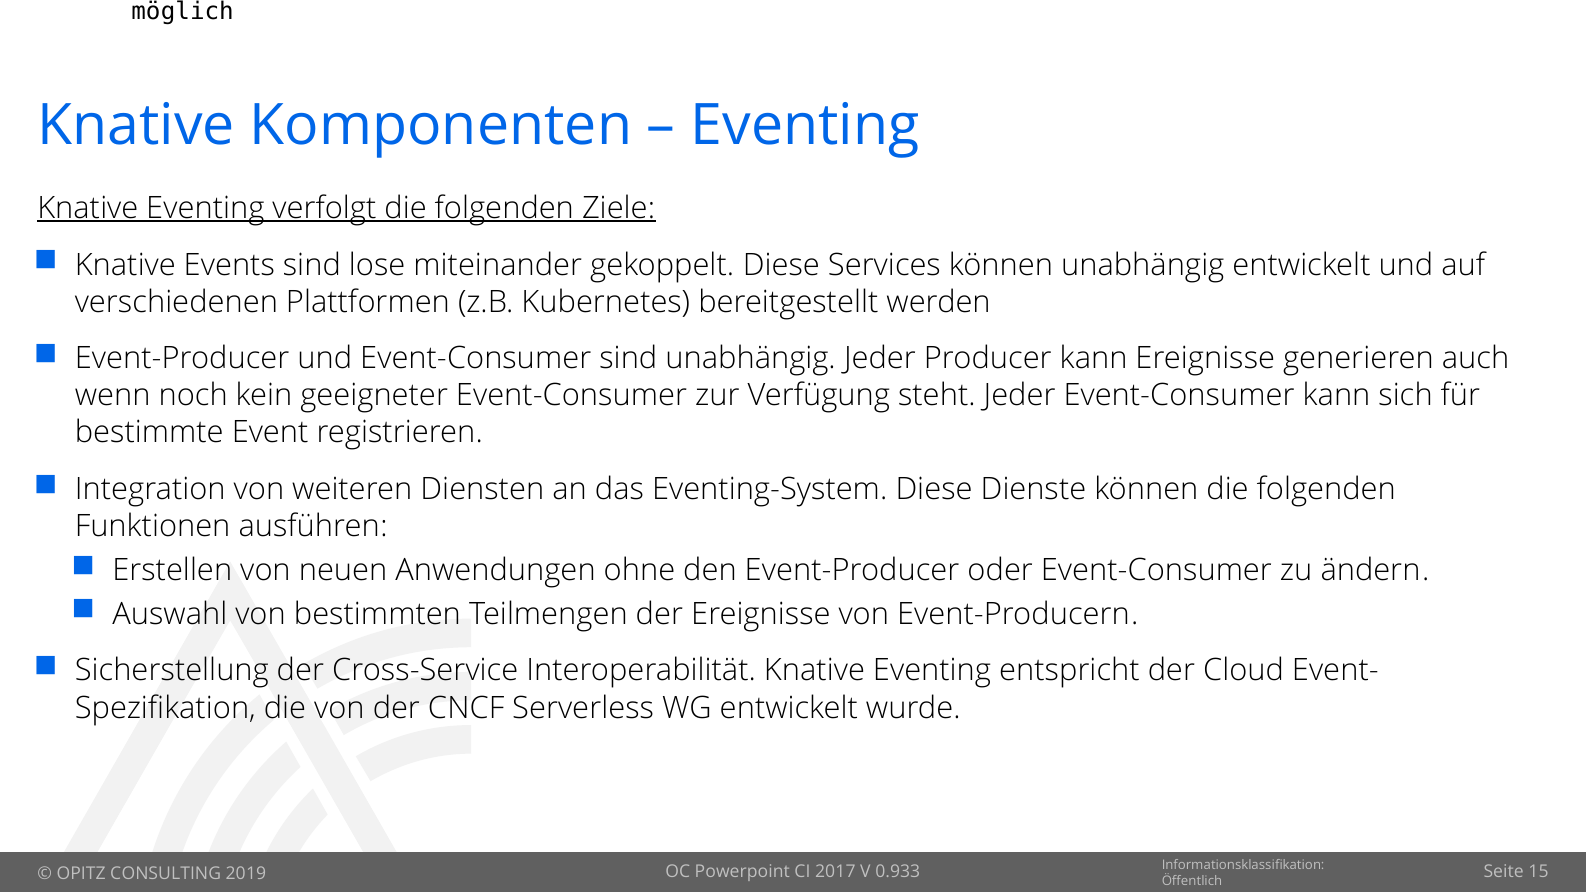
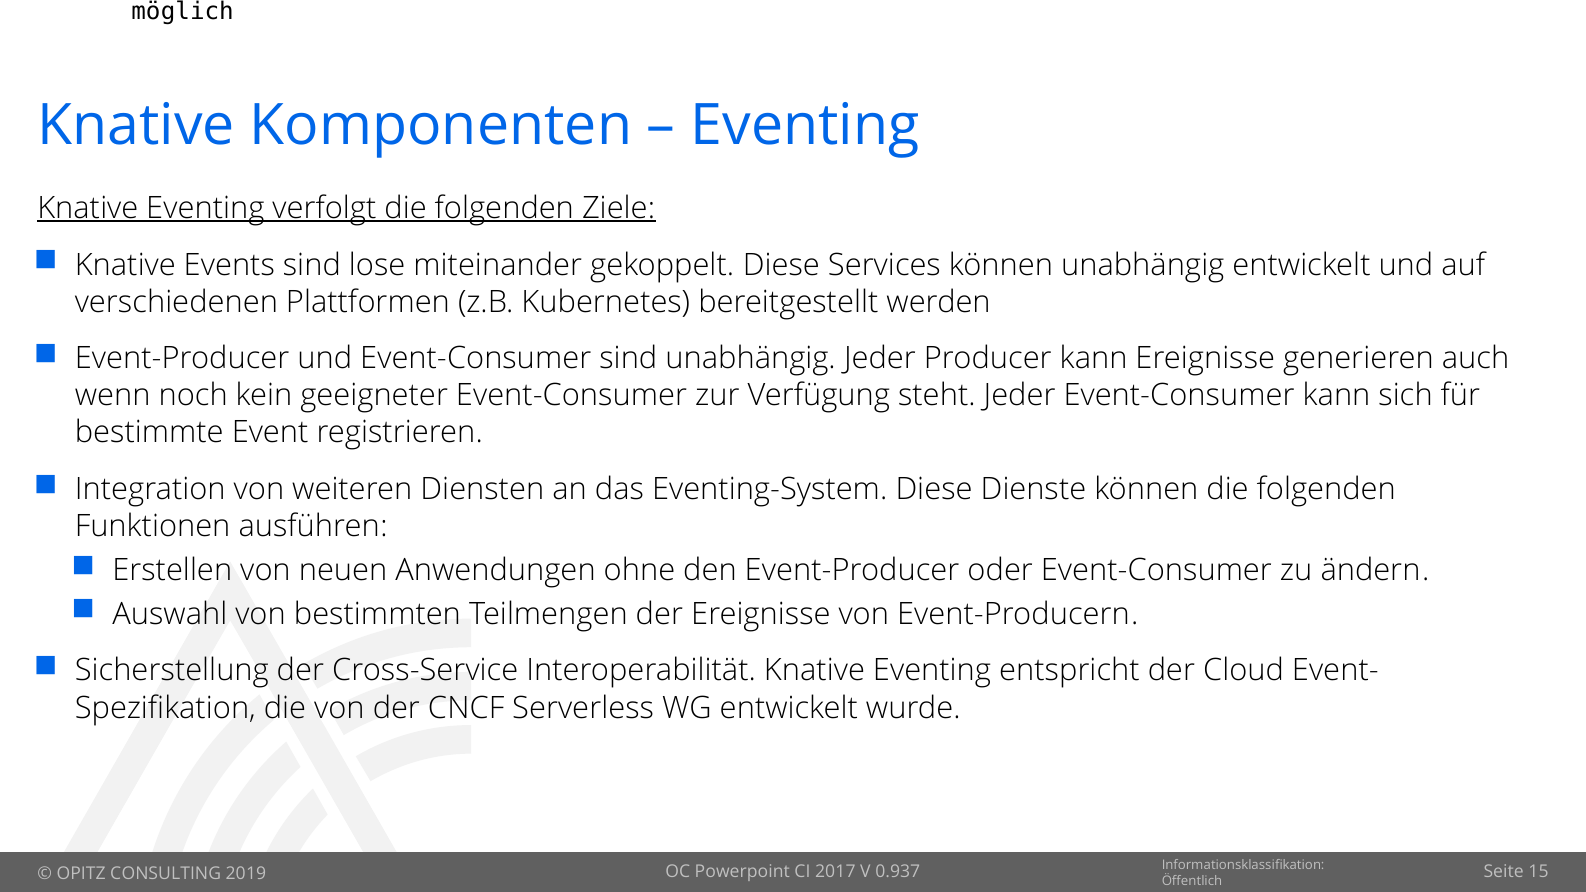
0.933: 0.933 -> 0.937
